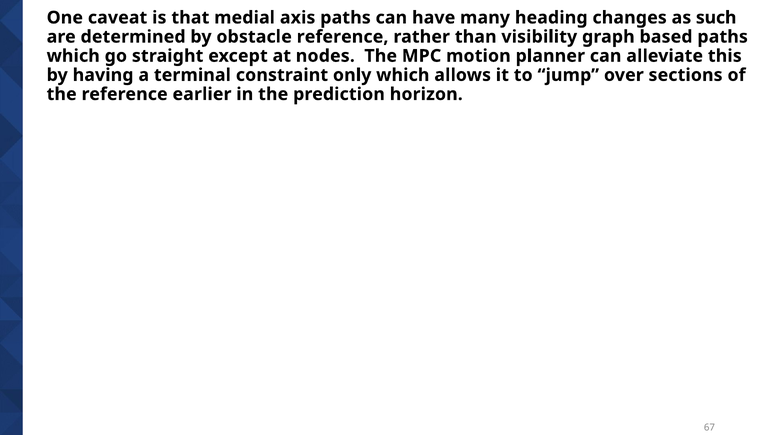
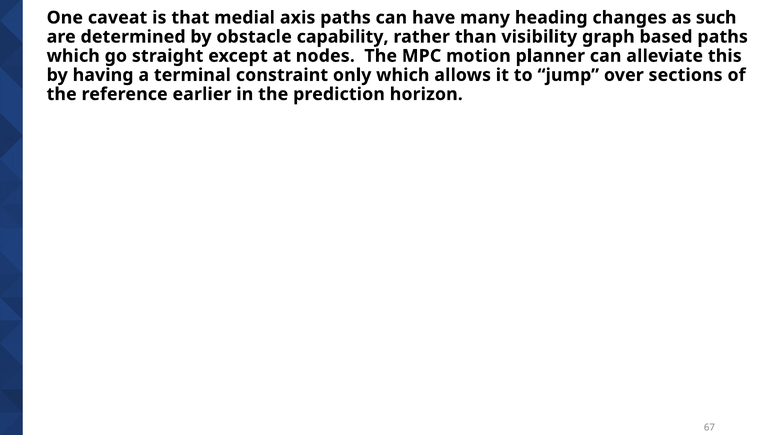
obstacle reference: reference -> capability
